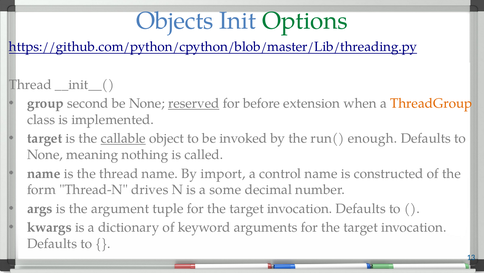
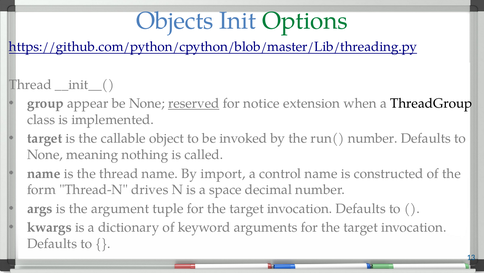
second: second -> appear
before: before -> notice
ThreadGroup colour: orange -> black
callable underline: present -> none
run( enough: enough -> number
some: some -> space
